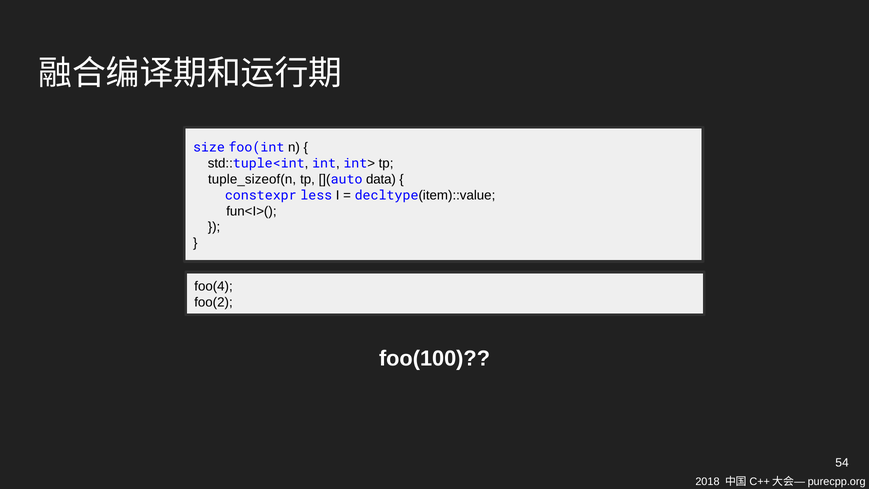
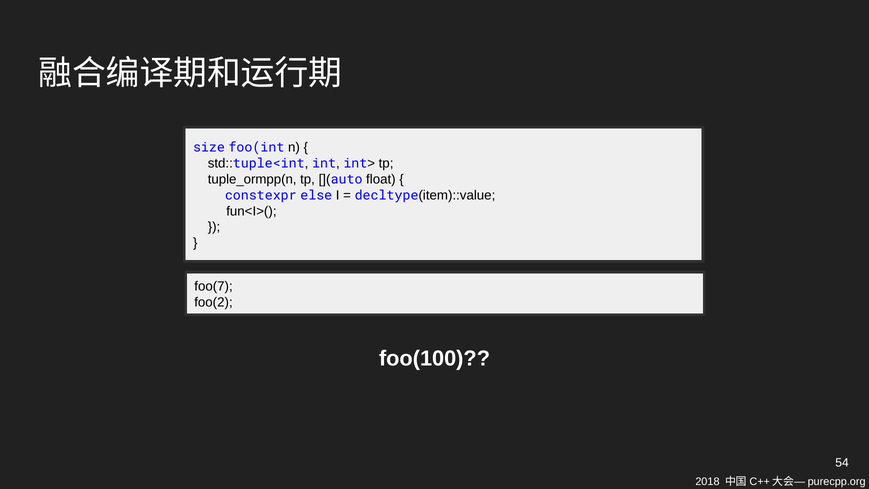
tuple_sizeof(n: tuple_sizeof(n -> tuple_ormpp(n
data: data -> float
less: less -> else
foo(4: foo(4 -> foo(7
